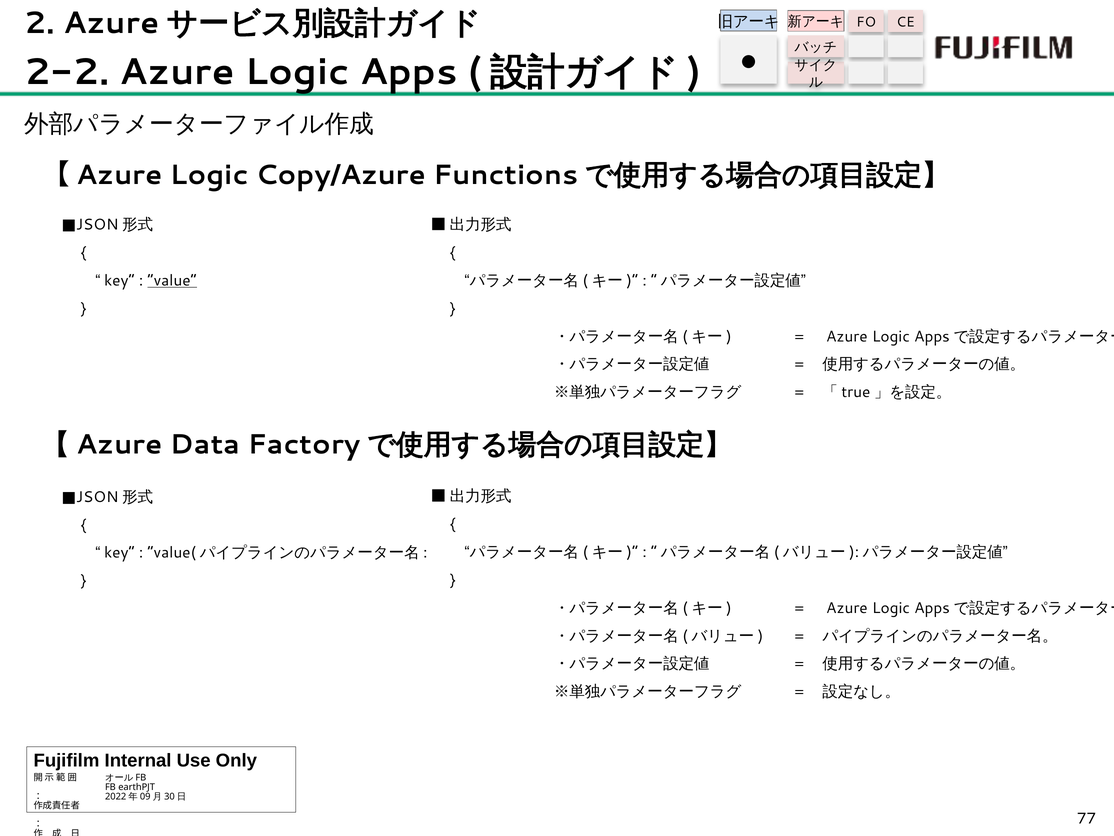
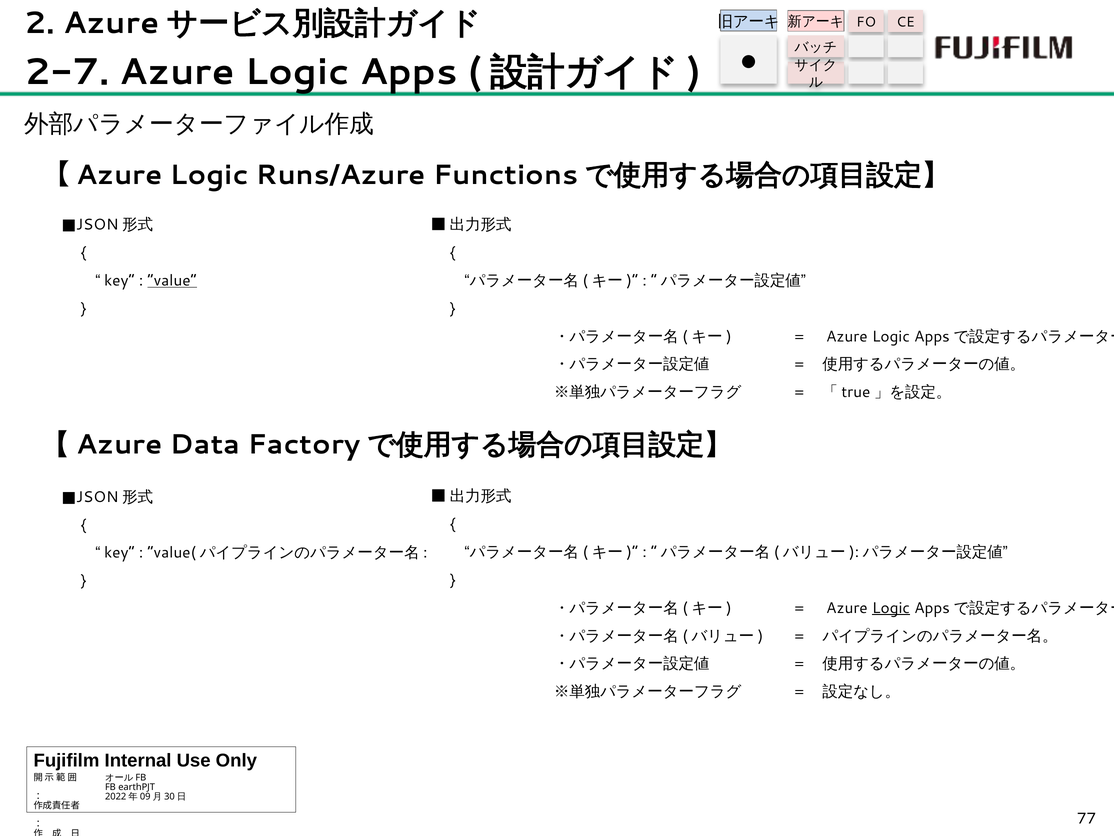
2-2: 2-2 -> 2-7
Copy/Azure: Copy/Azure -> Runs/Azure
Logic at (891, 608) underline: none -> present
